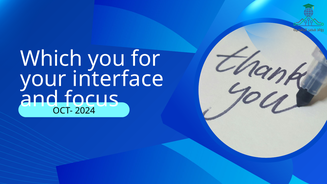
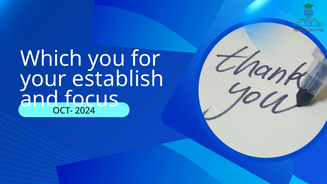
interface: interface -> establish
